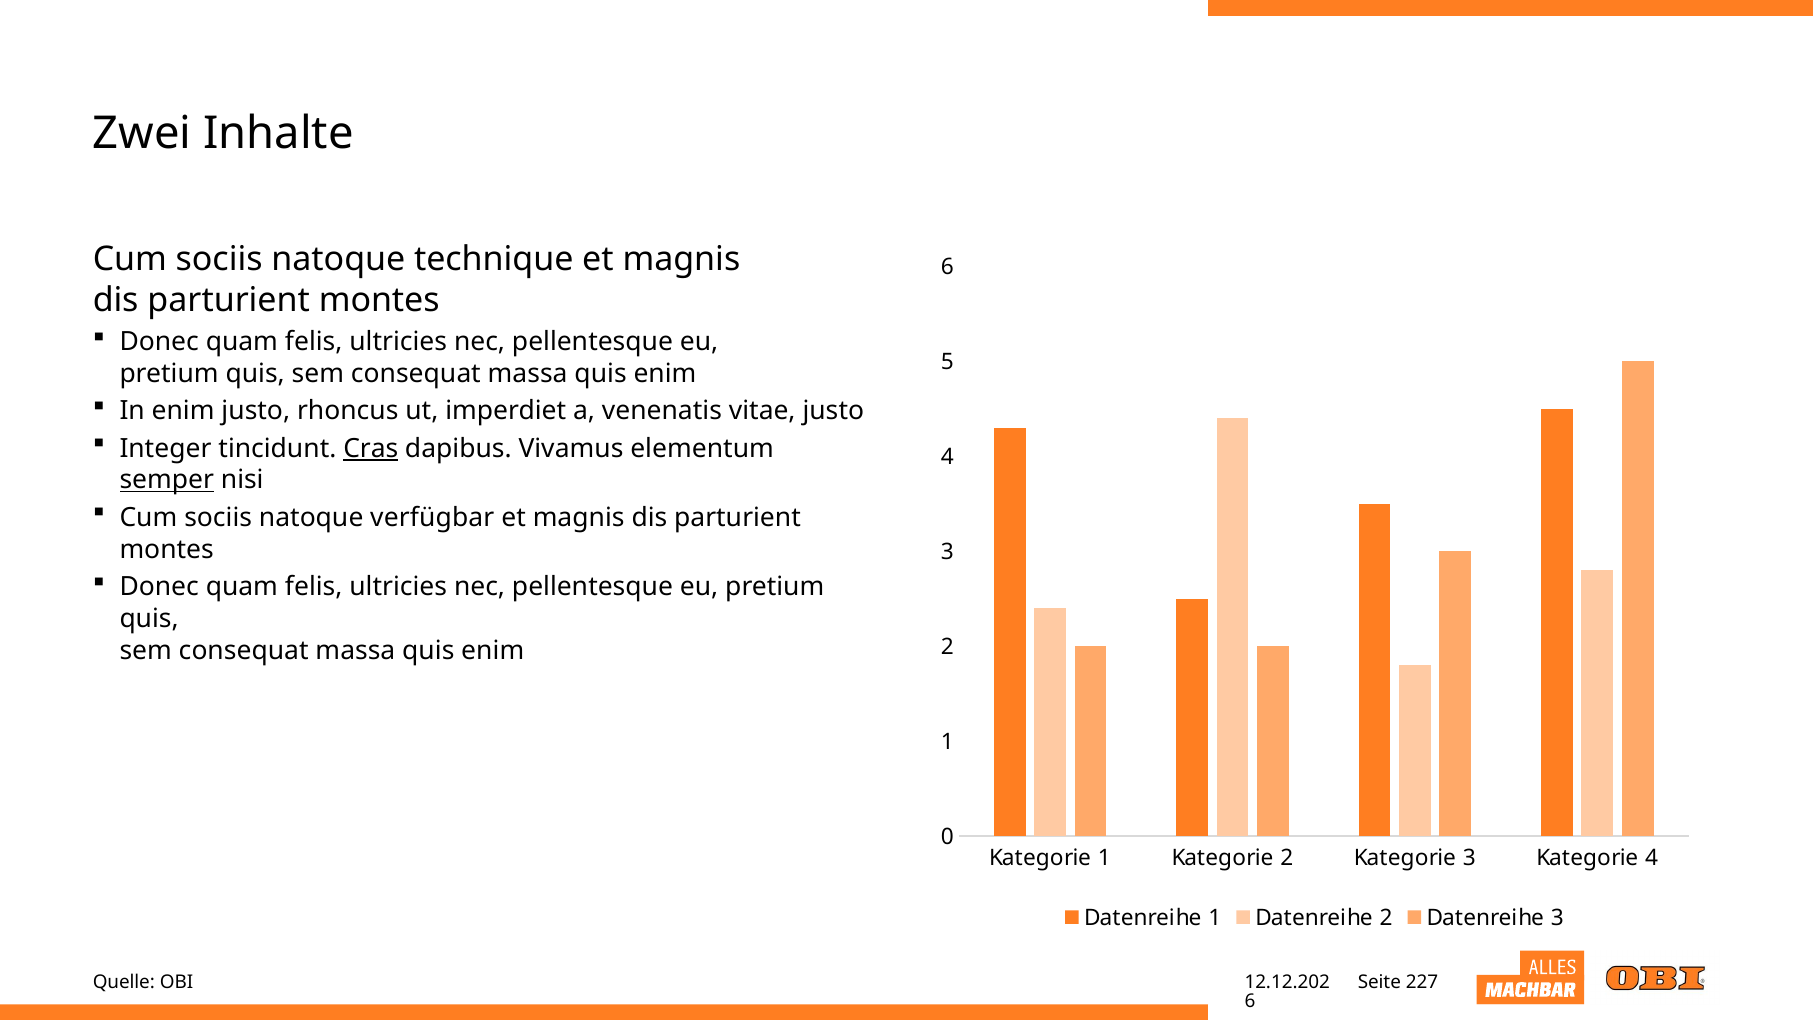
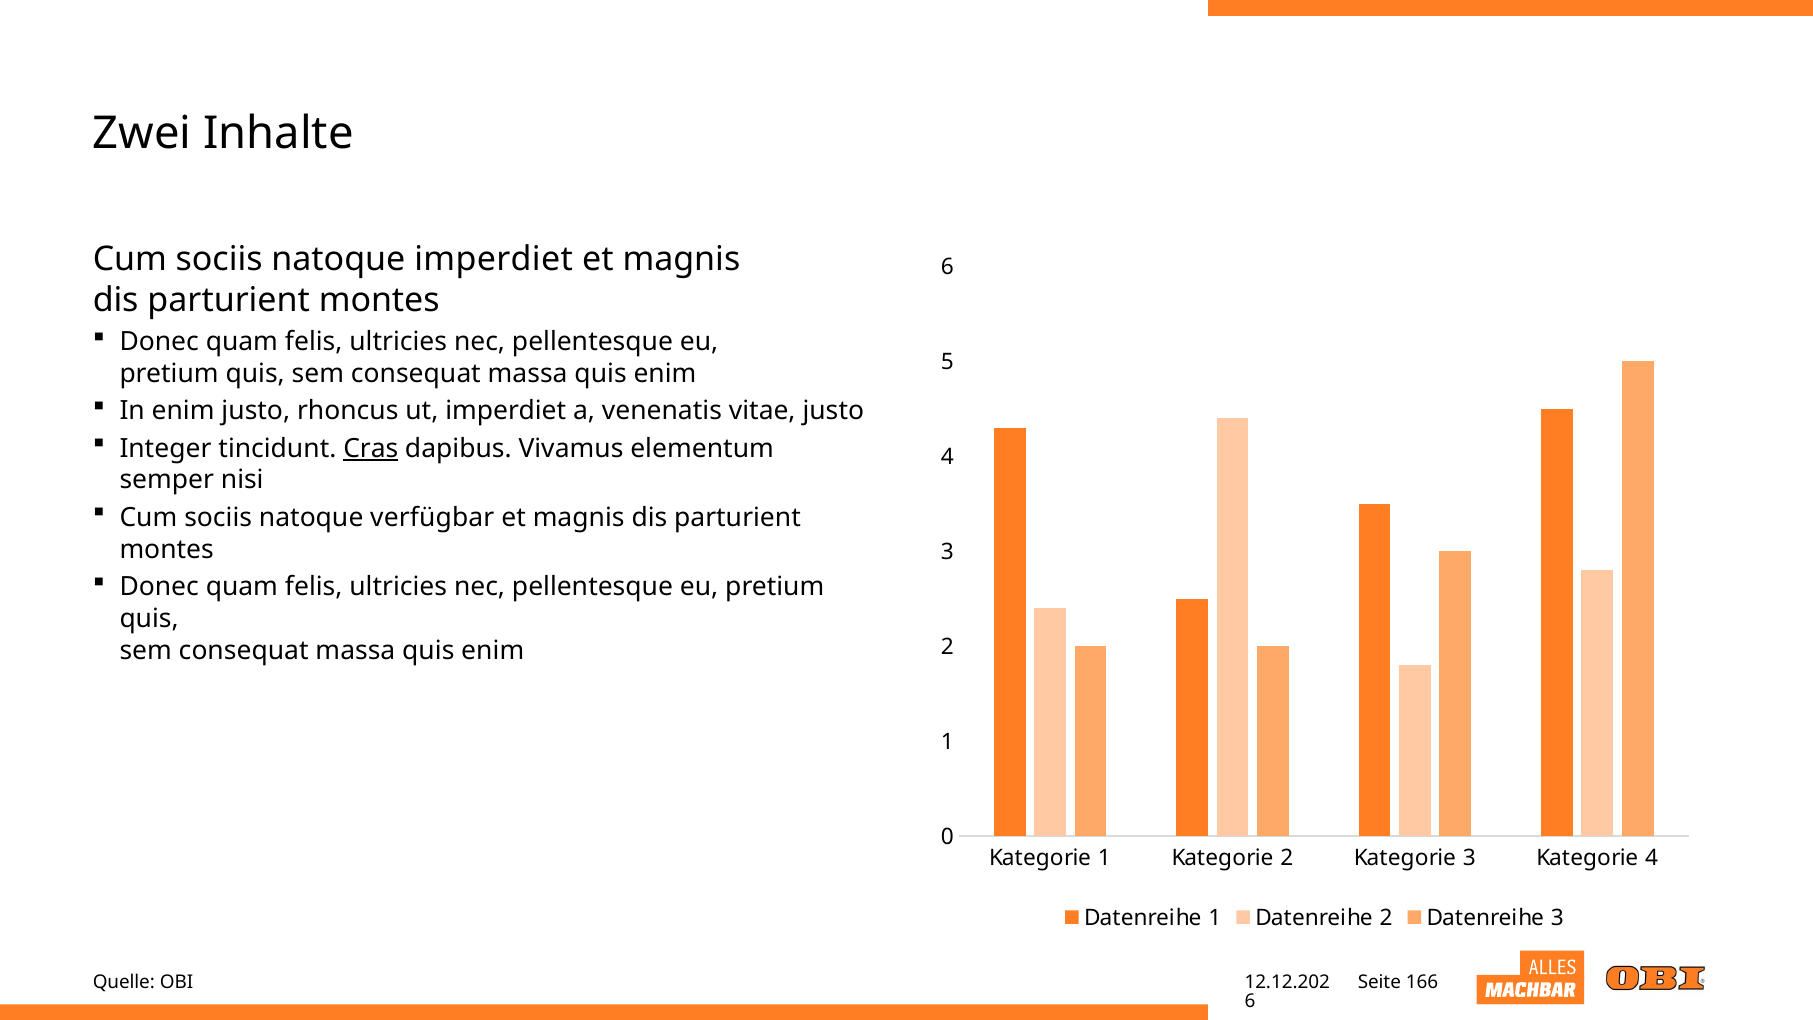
natoque technique: technique -> imperdiet
semper underline: present -> none
227: 227 -> 166
